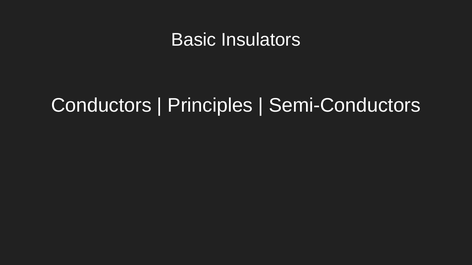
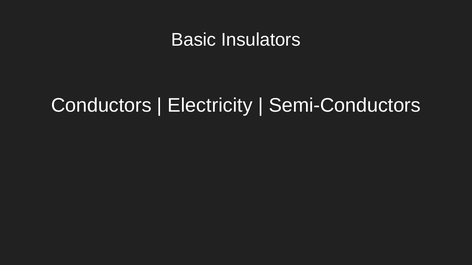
Principles: Principles -> Electricity
